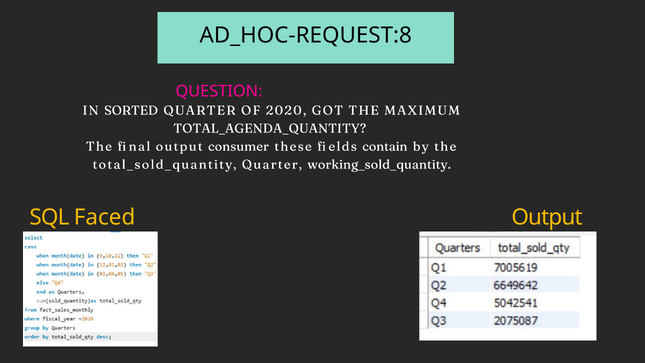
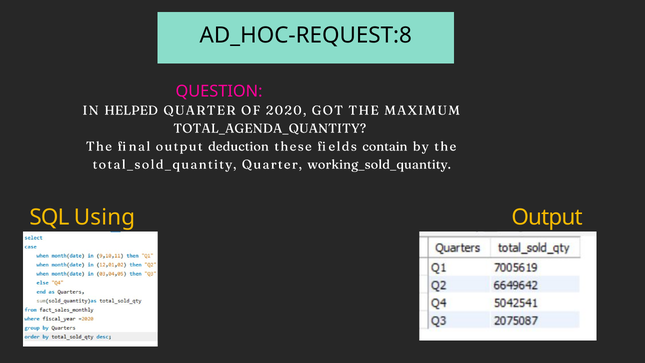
SORTED: SORTED -> HELPED
consumer: consumer -> deduction
Faced: Faced -> Using
